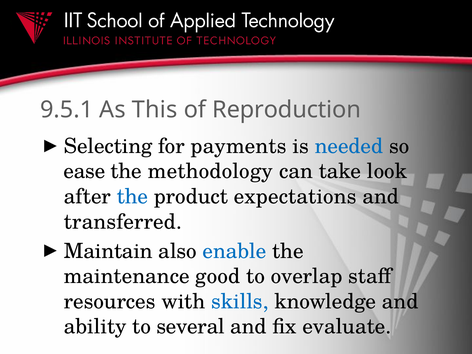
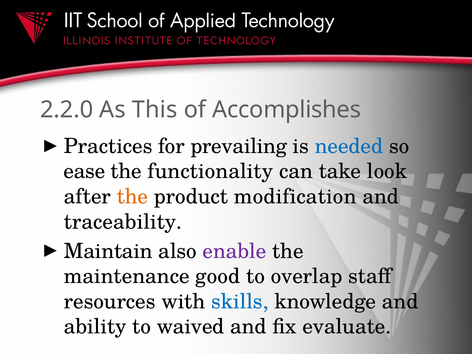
9.5.1: 9.5.1 -> 2.2.0
Reproduction: Reproduction -> Accomplishes
Selecting: Selecting -> Practices
payments: payments -> prevailing
methodology: methodology -> functionality
the at (132, 197) colour: blue -> orange
expectations: expectations -> modification
transferred: transferred -> traceability
enable colour: blue -> purple
several: several -> waived
